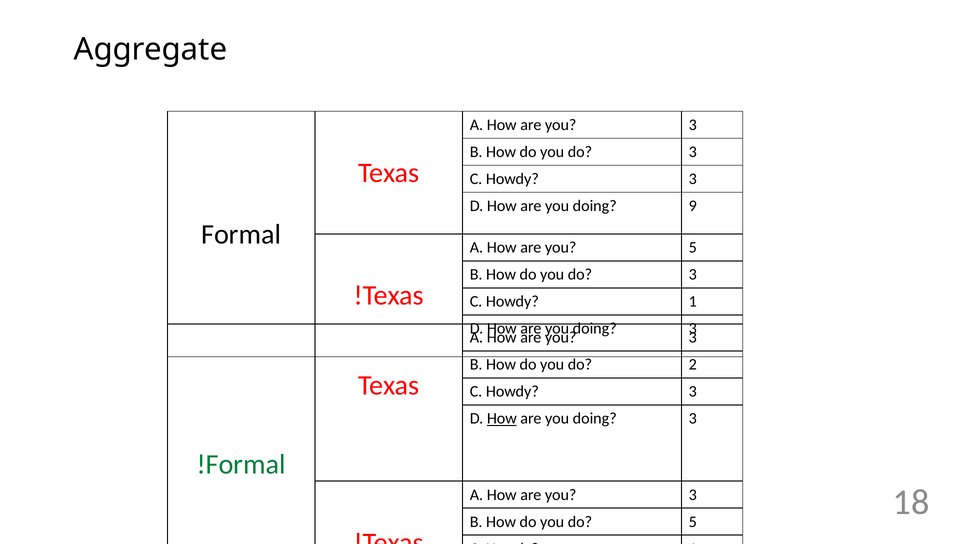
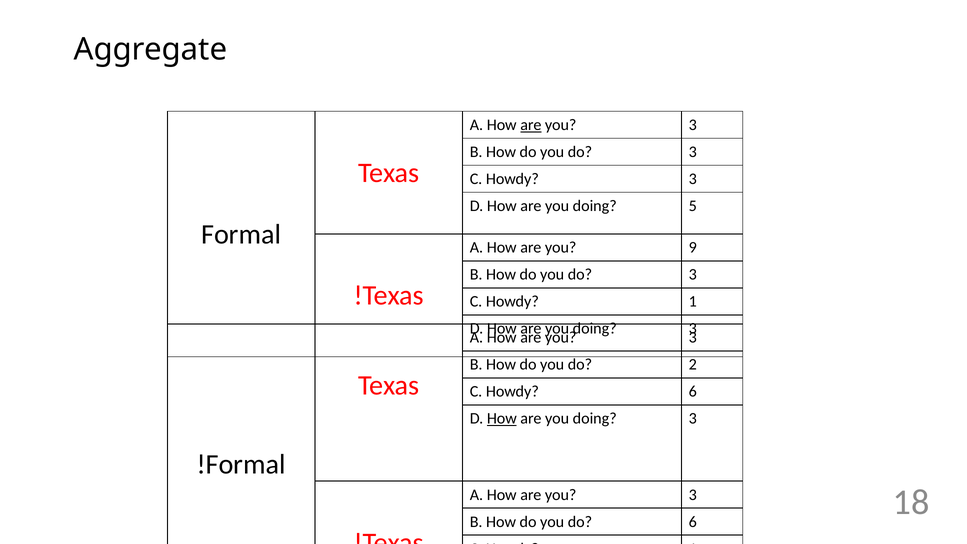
are at (531, 125) underline: none -> present
9: 9 -> 5
you 5: 5 -> 9
3 at (693, 392): 3 -> 6
!Formal colour: green -> black
do 5: 5 -> 6
